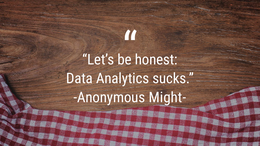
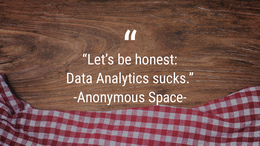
Might-: Might- -> Space-
